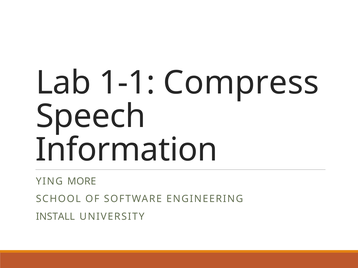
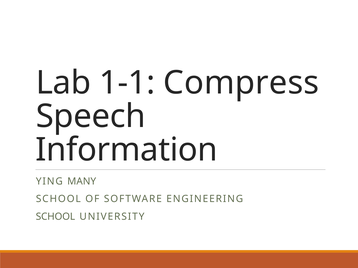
MORE: MORE -> MANY
INSTALL at (55, 217): INSTALL -> SCHOOL
